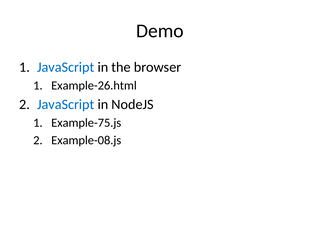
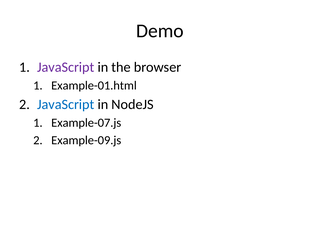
JavaScript at (66, 67) colour: blue -> purple
Example-26.html: Example-26.html -> Example-01.html
Example-75.js: Example-75.js -> Example-07.js
Example-08.js: Example-08.js -> Example-09.js
